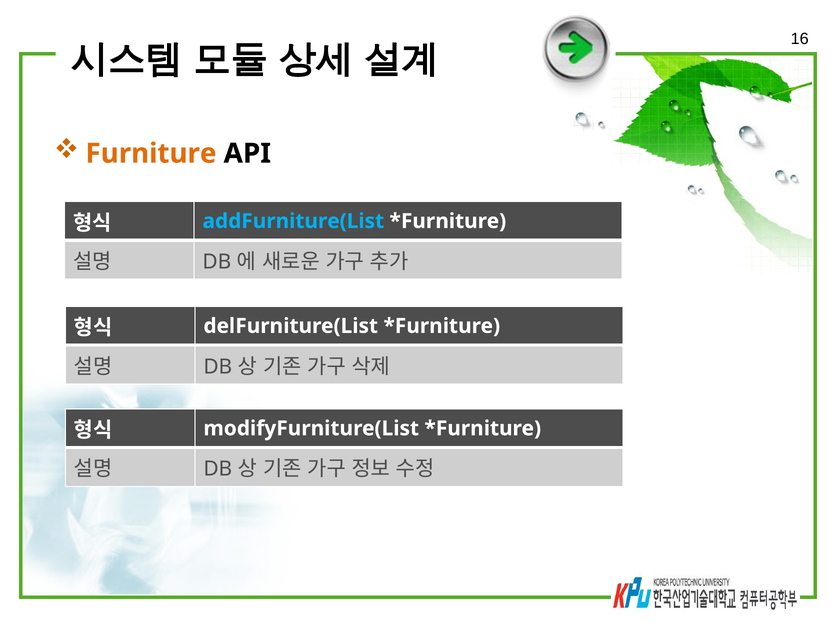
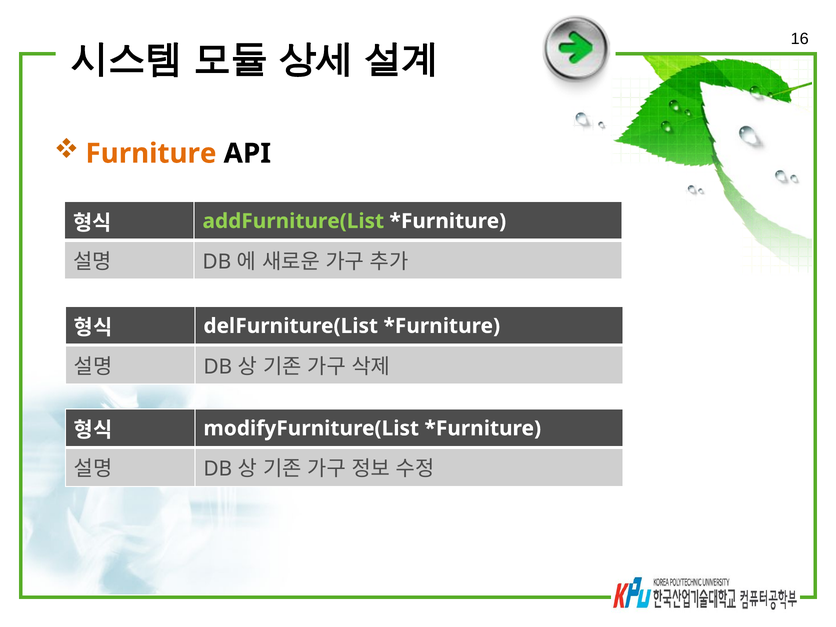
addFurniture(List colour: light blue -> light green
